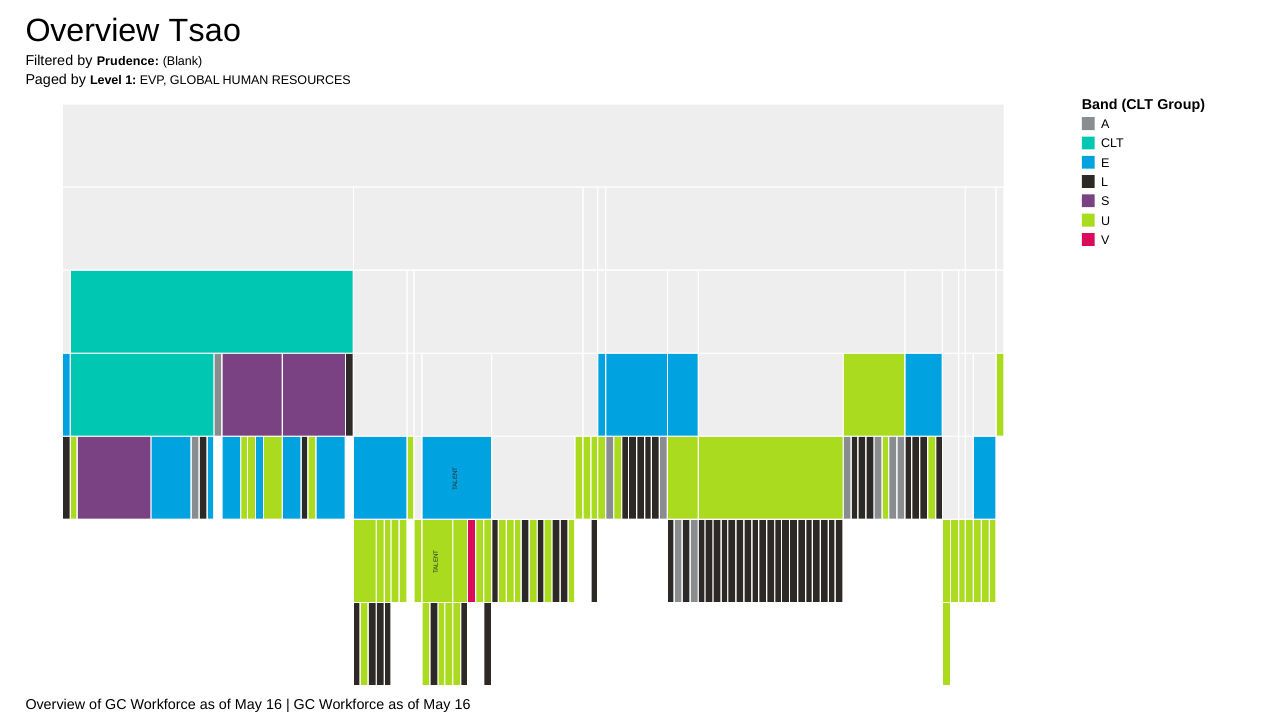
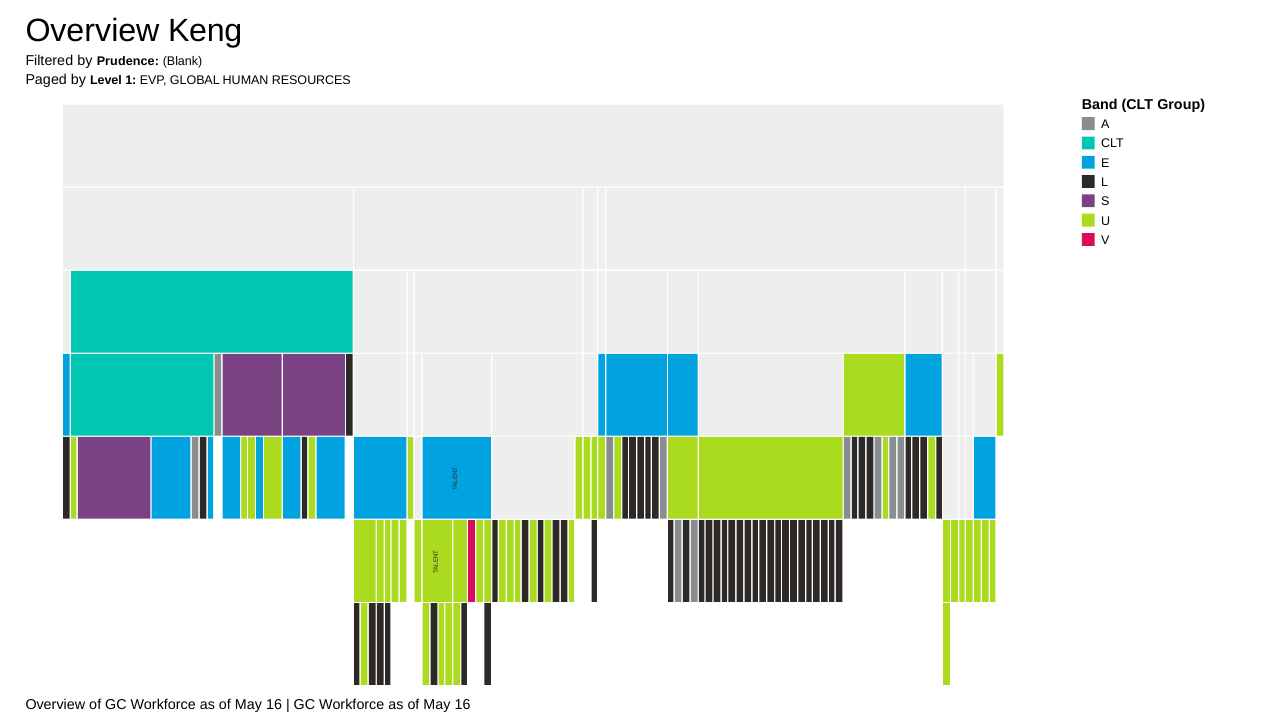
Tsao: Tsao -> Keng
